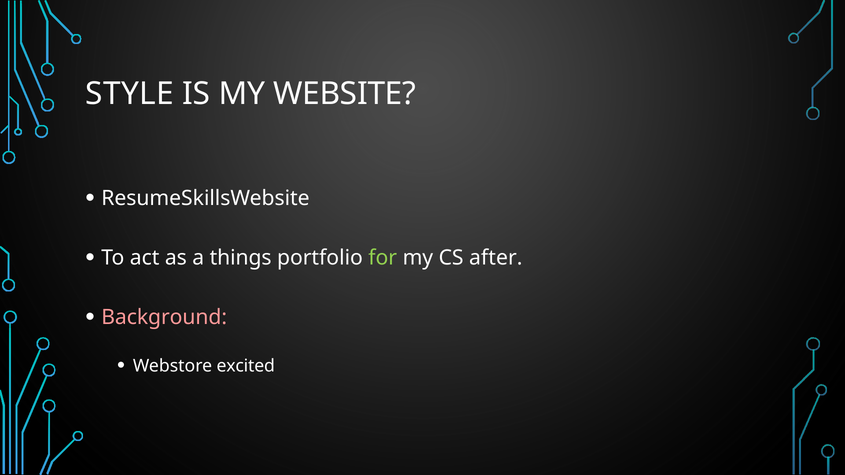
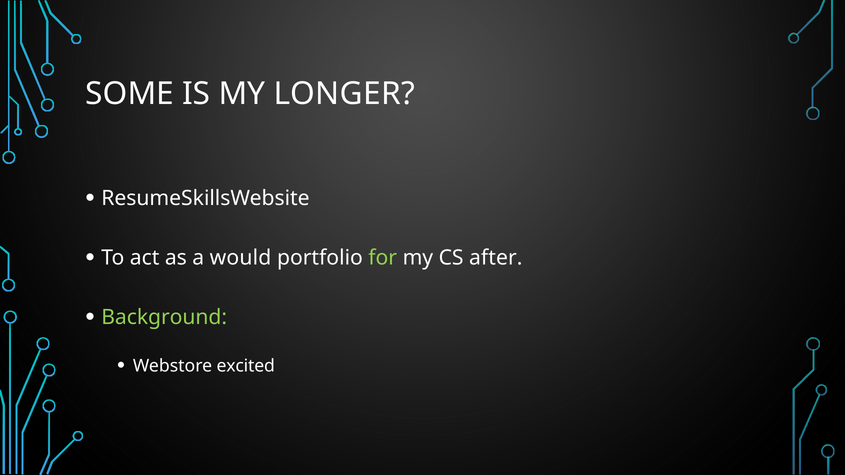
STYLE: STYLE -> SOME
WEBSITE: WEBSITE -> LONGER
things: things -> would
Background colour: pink -> light green
